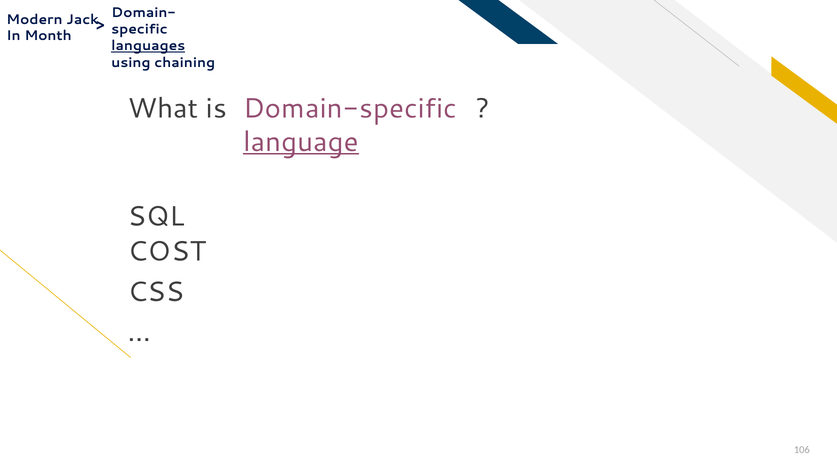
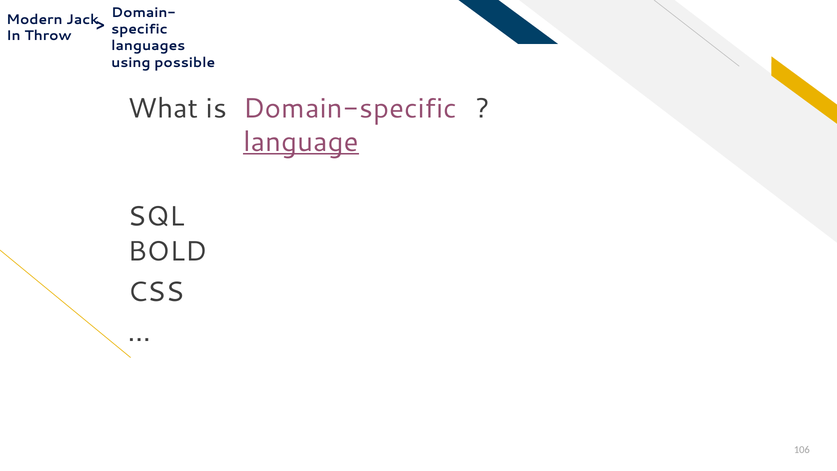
Month: Month -> Throw
languages underline: present -> none
chaining: chaining -> possible
COST: COST -> BOLD
